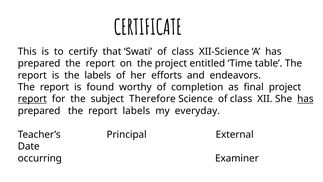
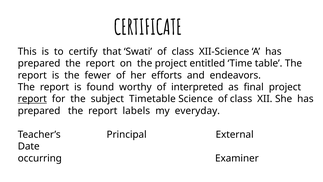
the labels: labels -> fewer
completion: completion -> interpreted
Therefore: Therefore -> Timetable
has at (305, 99) underline: present -> none
